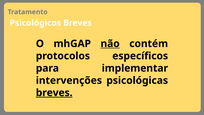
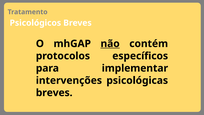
breves at (54, 93) underline: present -> none
